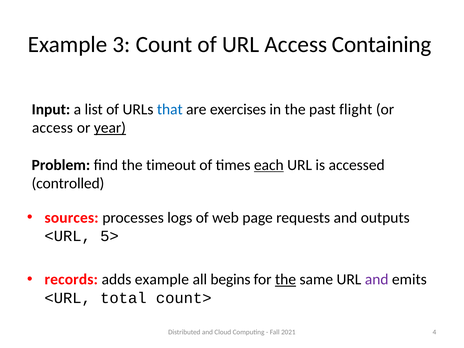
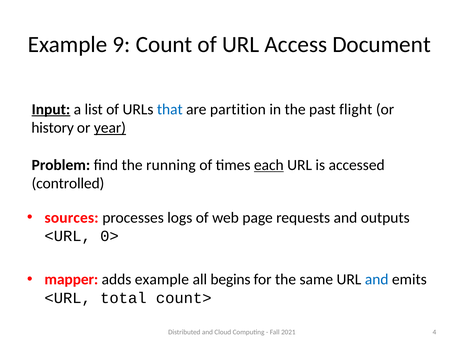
3: 3 -> 9
Containing: Containing -> Document
Input underline: none -> present
exercises: exercises -> partition
access at (52, 128): access -> history
timeout: timeout -> running
5>: 5> -> 0>
records: records -> mapper
the at (286, 279) underline: present -> none
and at (377, 279) colour: purple -> blue
